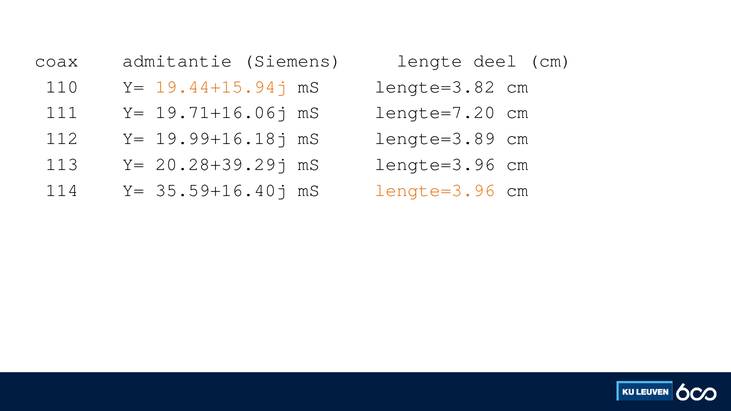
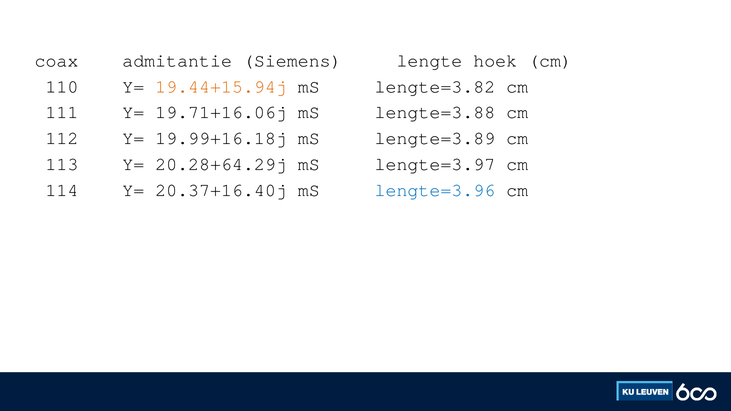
deel: deel -> hoek
lengte=7.20: lengte=7.20 -> lengte=3.88
20.28+39.29j: 20.28+39.29j -> 20.28+64.29j
lengte=3.96 at (435, 164): lengte=3.96 -> lengte=3.97
35.59+16.40j: 35.59+16.40j -> 20.37+16.40j
lengte=3.96 at (435, 190) colour: orange -> blue
